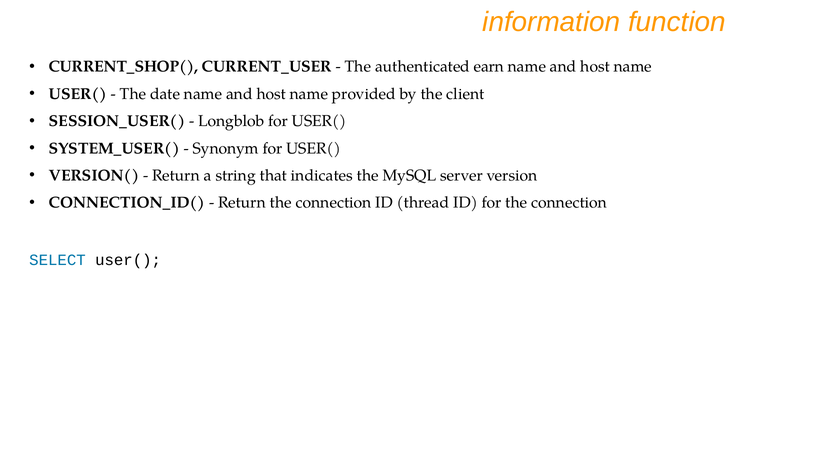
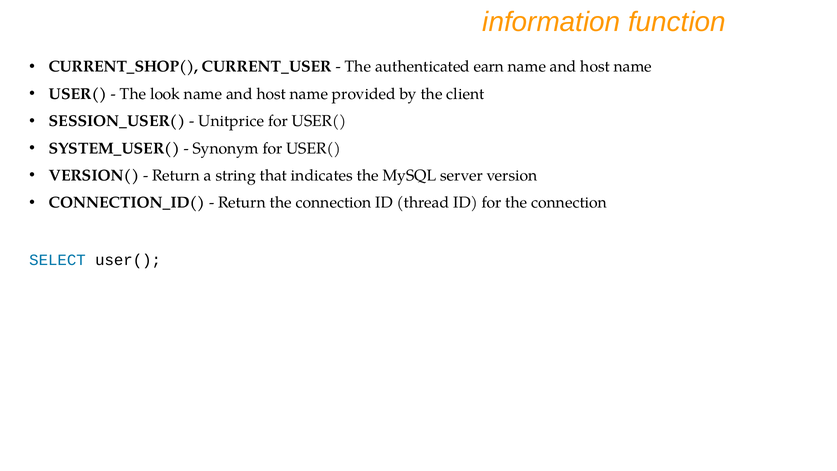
date: date -> look
Longblob: Longblob -> Unitprice
